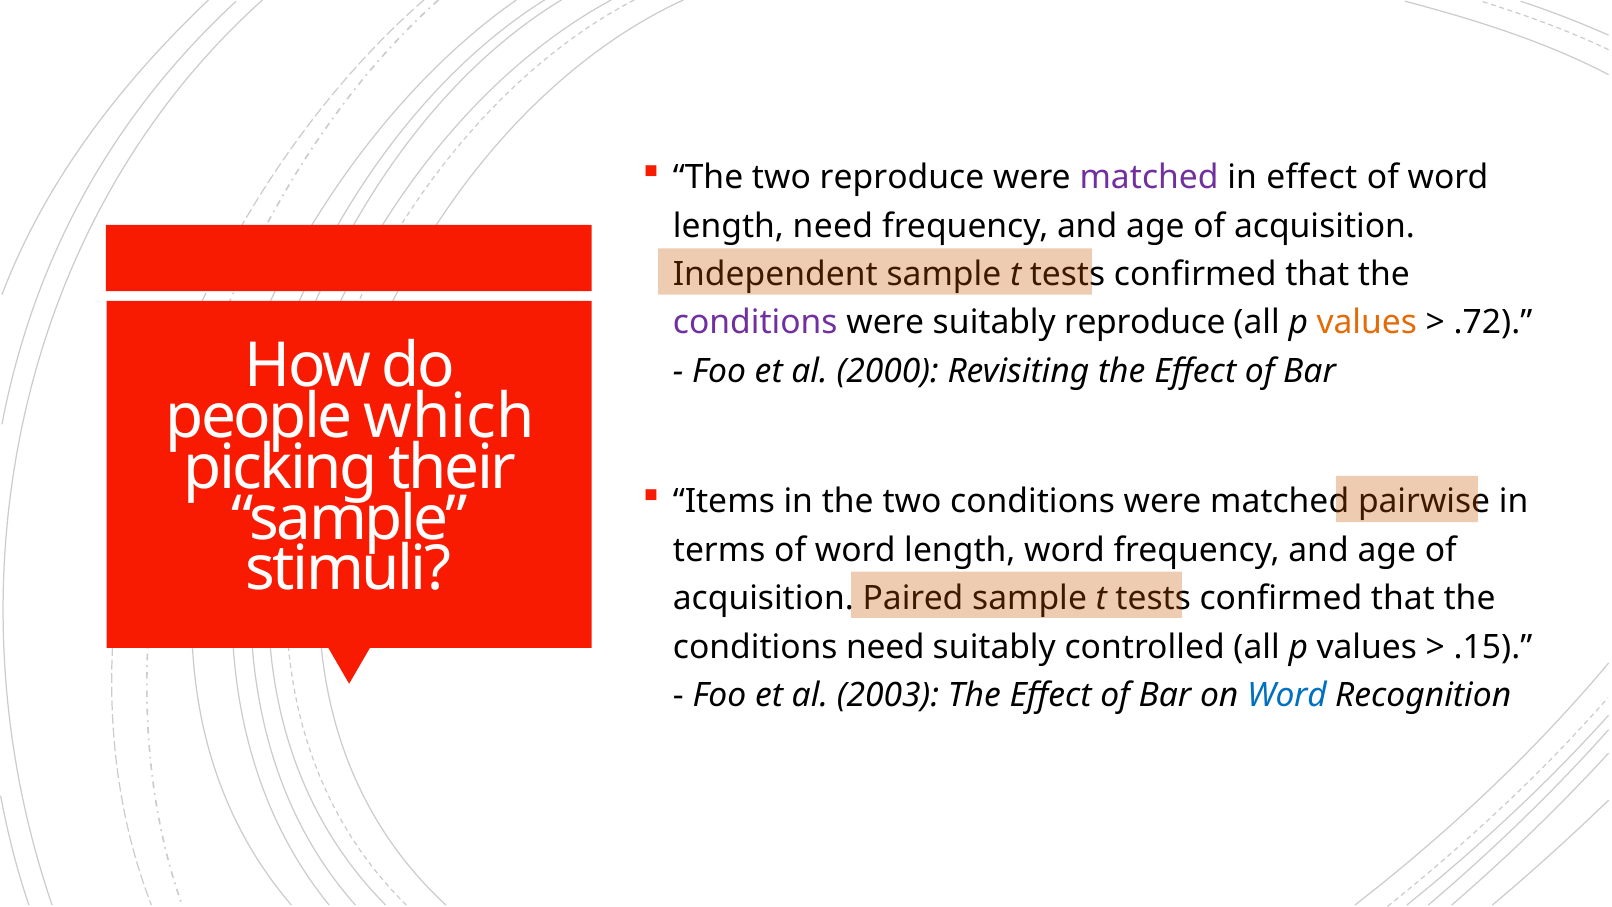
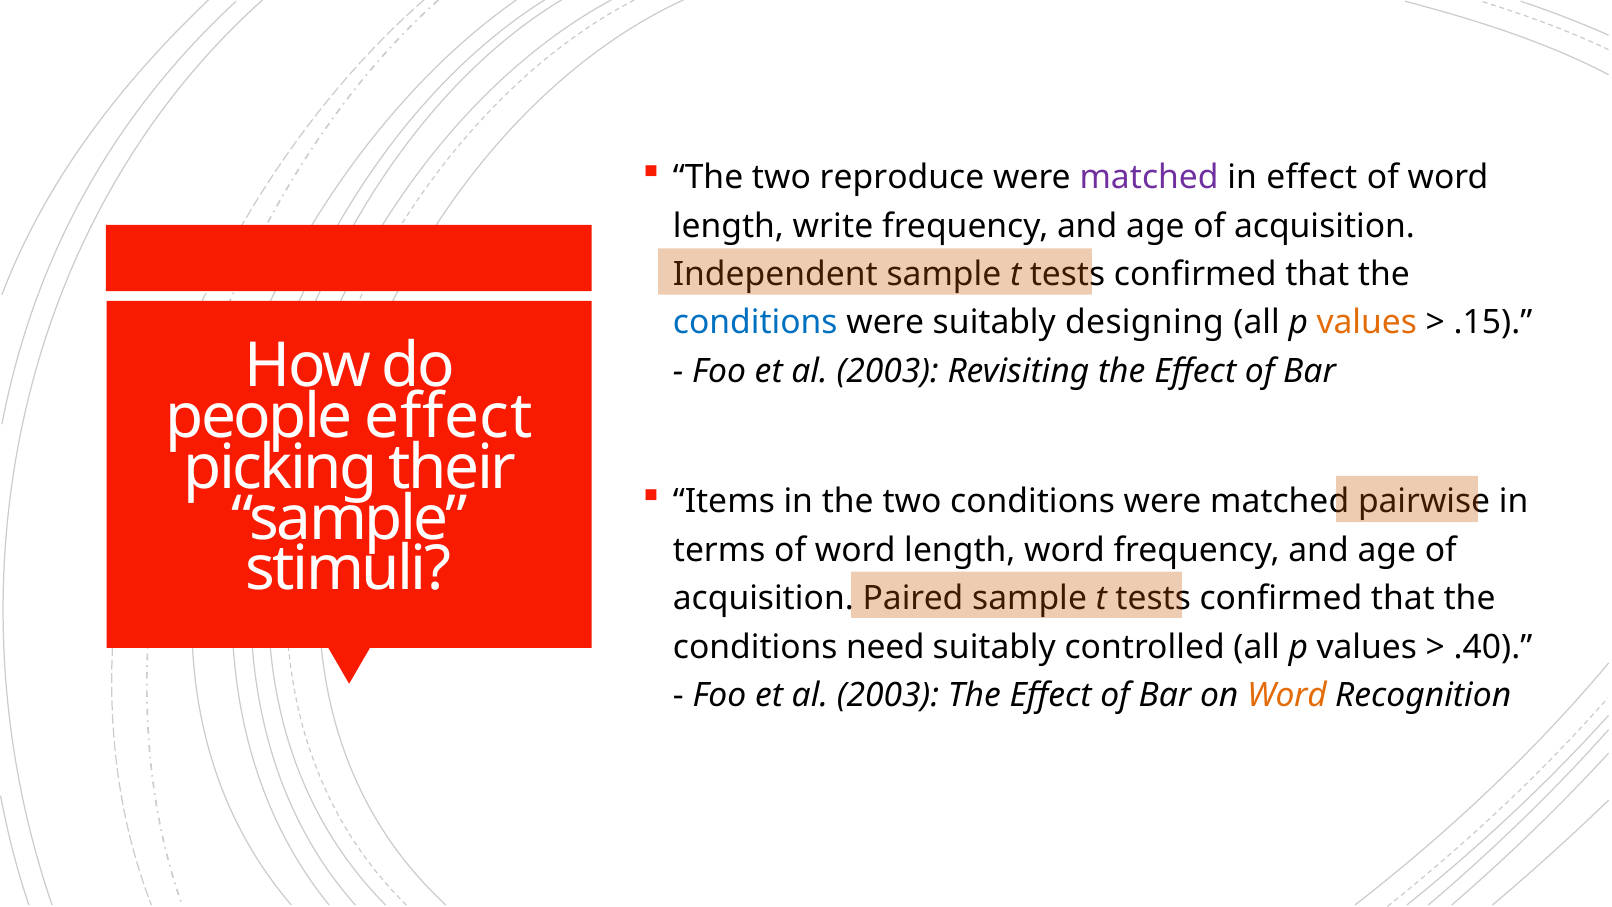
length need: need -> write
conditions at (755, 323) colour: purple -> blue
suitably reproduce: reproduce -> designing
.72: .72 -> .15
2000 at (888, 371): 2000 -> 2003
people which: which -> effect
.15: .15 -> .40
Word at (1287, 695) colour: blue -> orange
